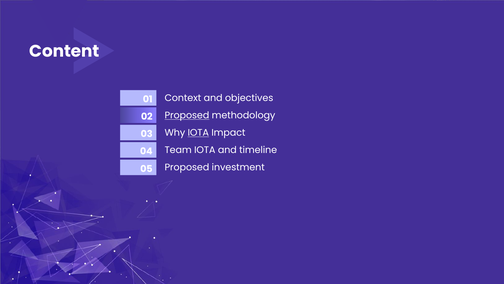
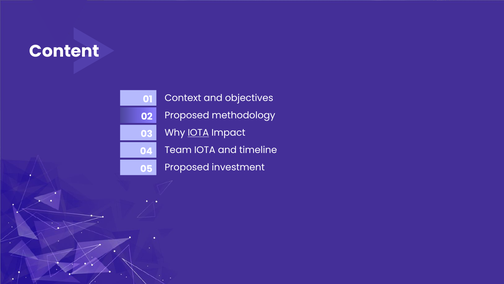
Proposed at (187, 115) underline: present -> none
